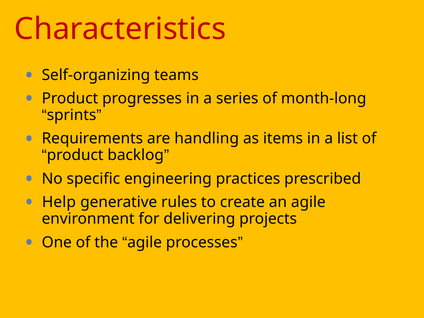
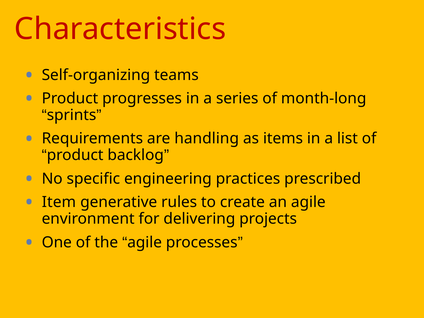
Help: Help -> Item
